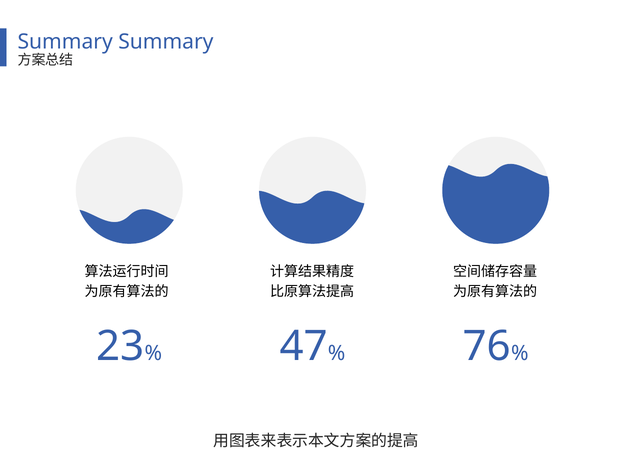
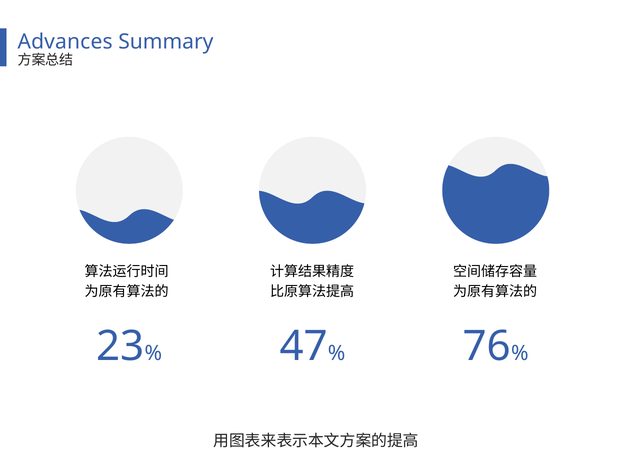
Summary at (65, 42): Summary -> Advances
